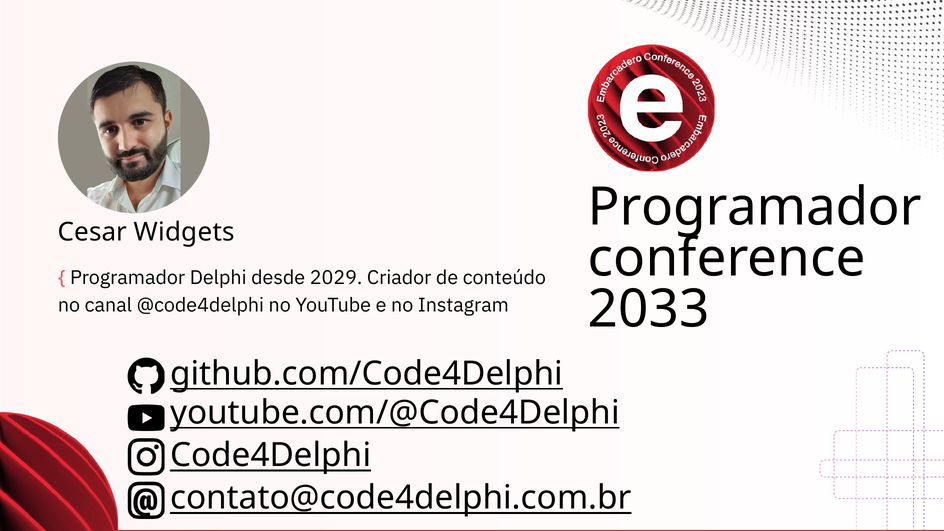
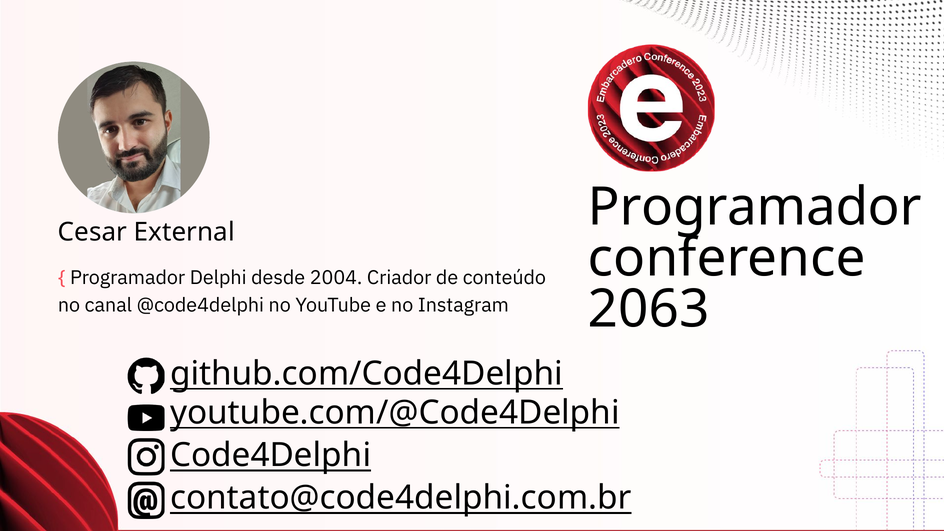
Widgets: Widgets -> External
2029: 2029 -> 2004
2033: 2033 -> 2063
